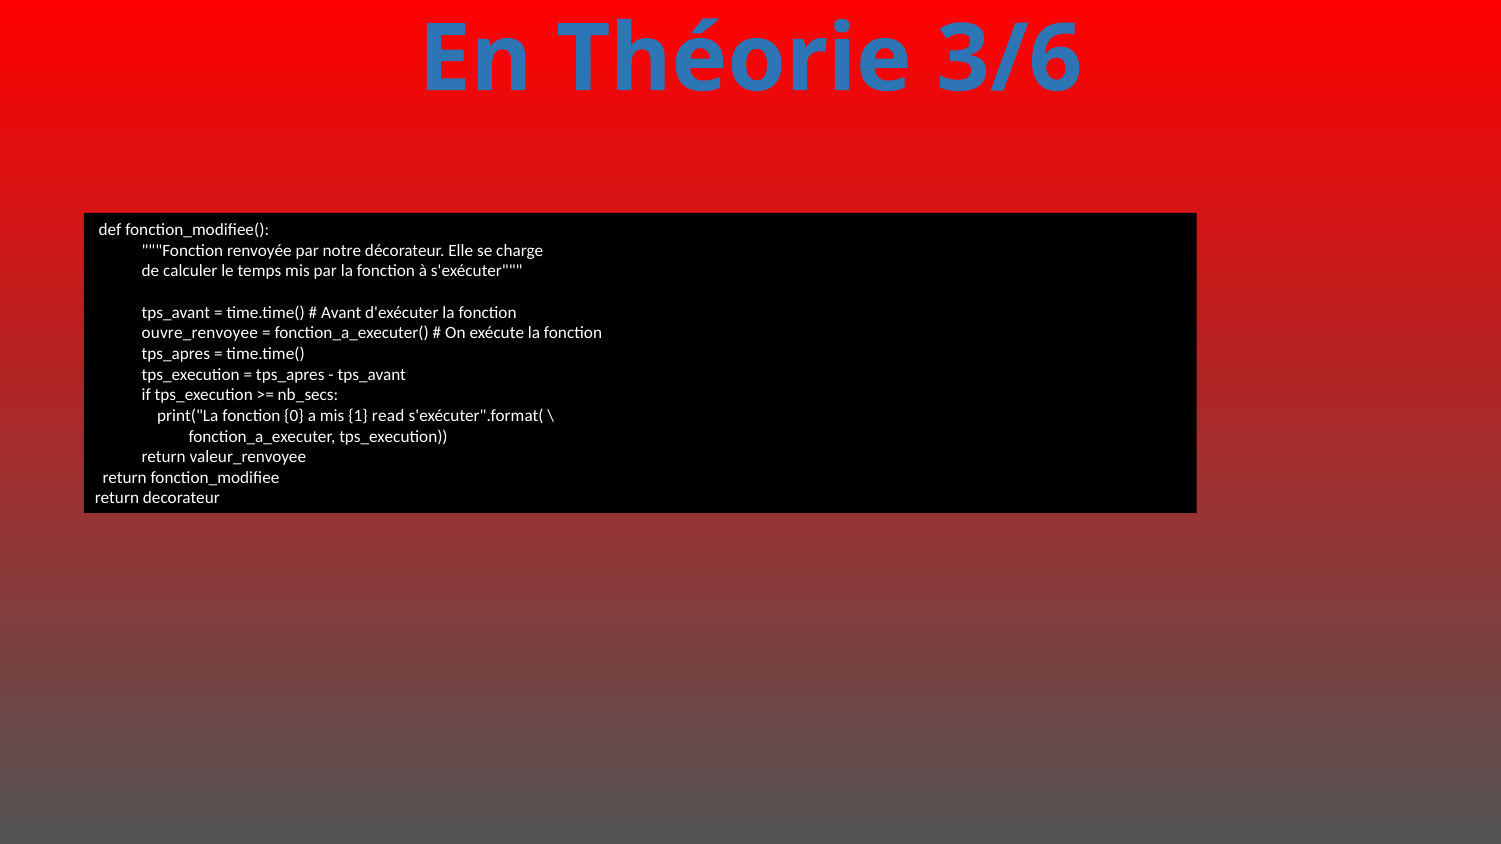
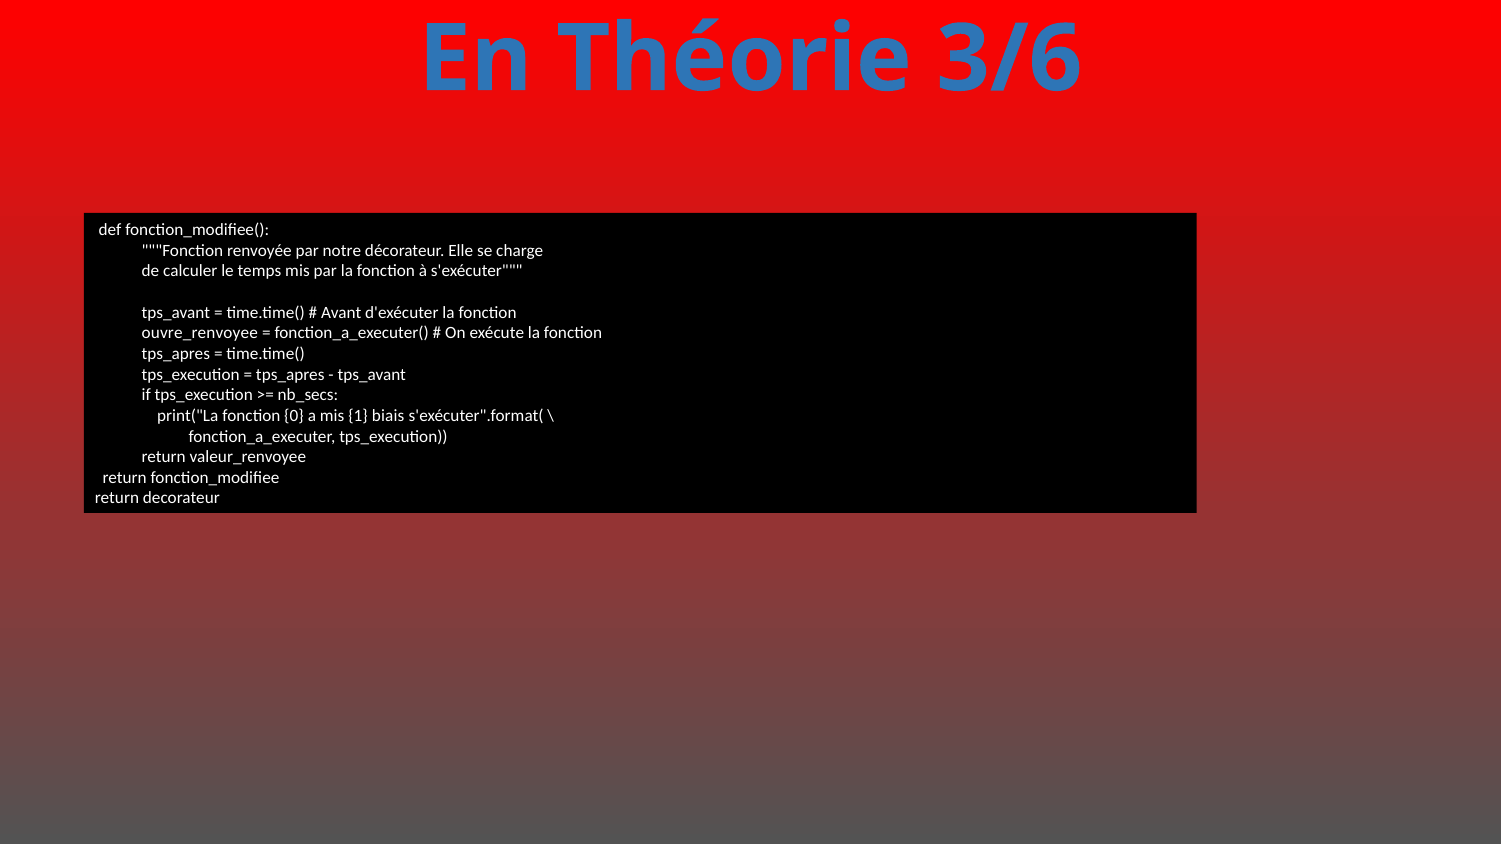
read: read -> biais
